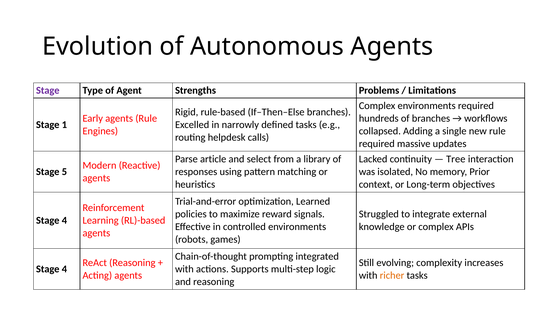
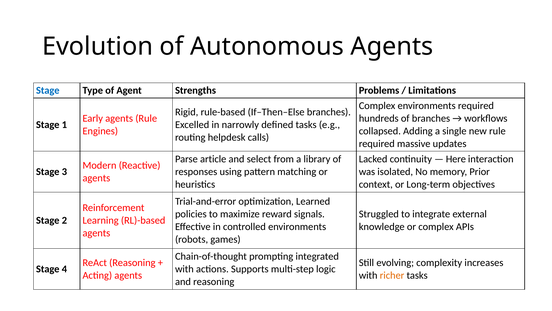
Stage at (48, 90) colour: purple -> blue
Tree: Tree -> Here
5: 5 -> 3
4 at (64, 220): 4 -> 2
